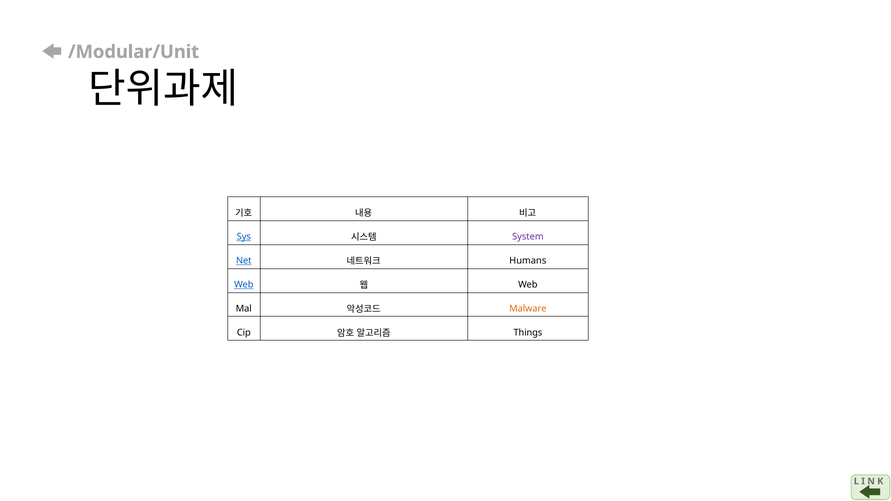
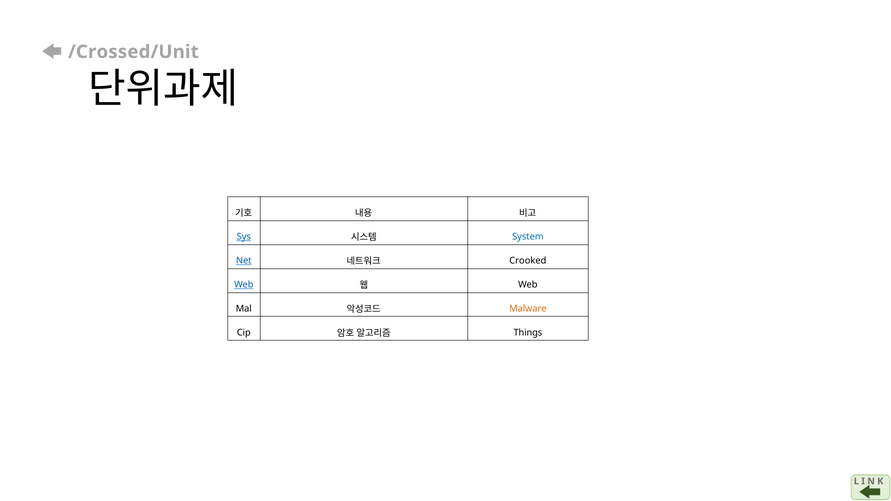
/Modular/Unit: /Modular/Unit -> /Crossed/Unit
System colour: purple -> blue
Humans: Humans -> Crooked
